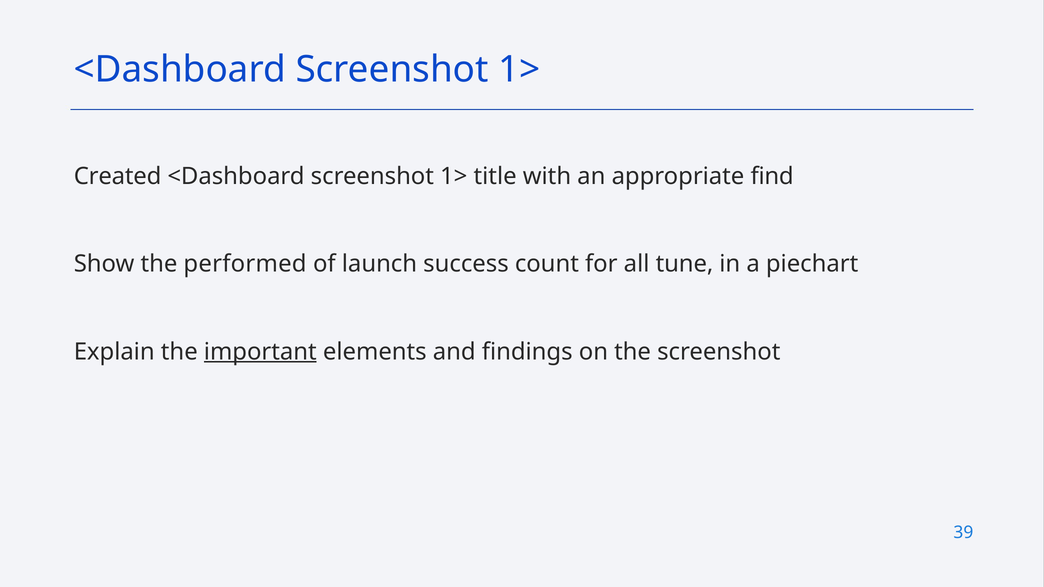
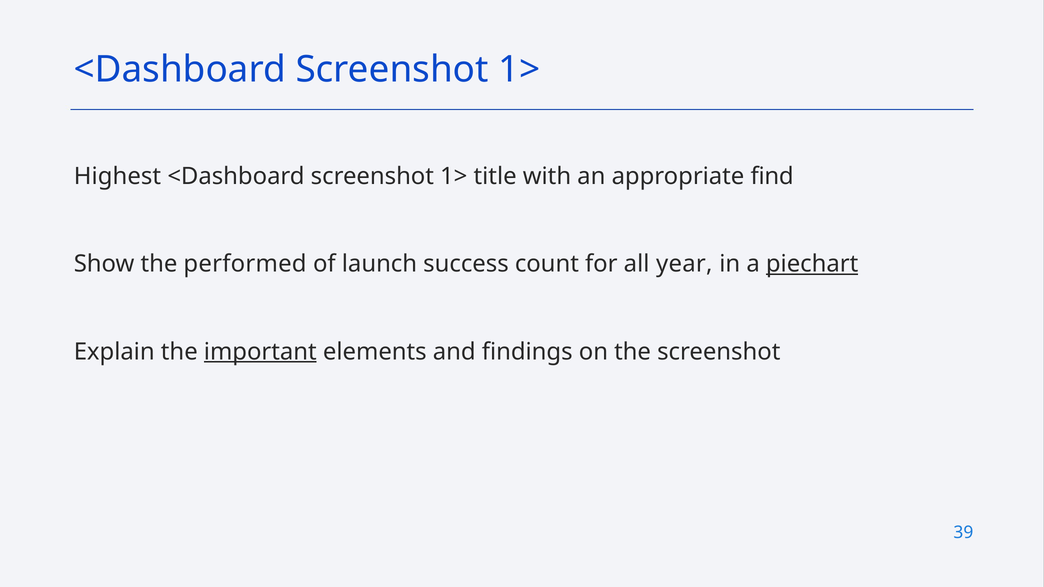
Created: Created -> Highest
tune: tune -> year
piechart underline: none -> present
